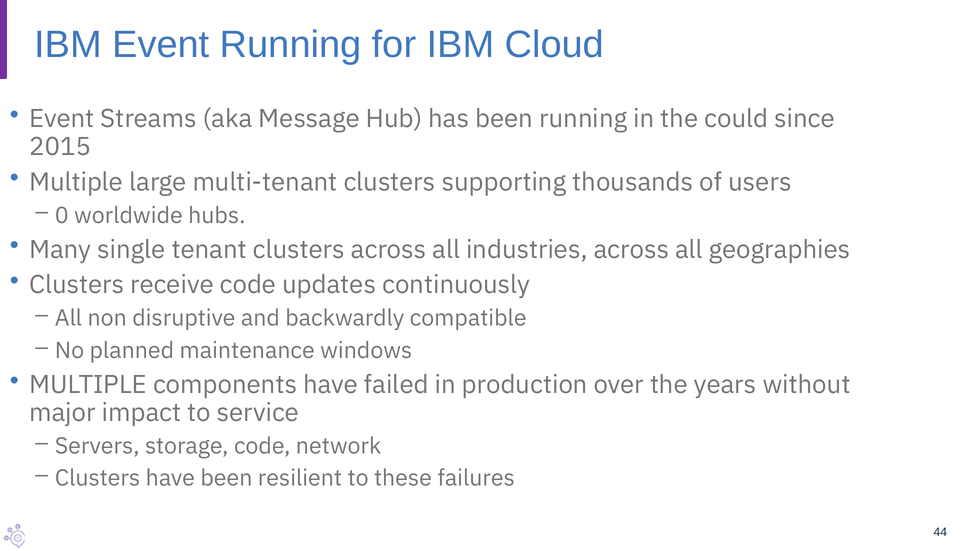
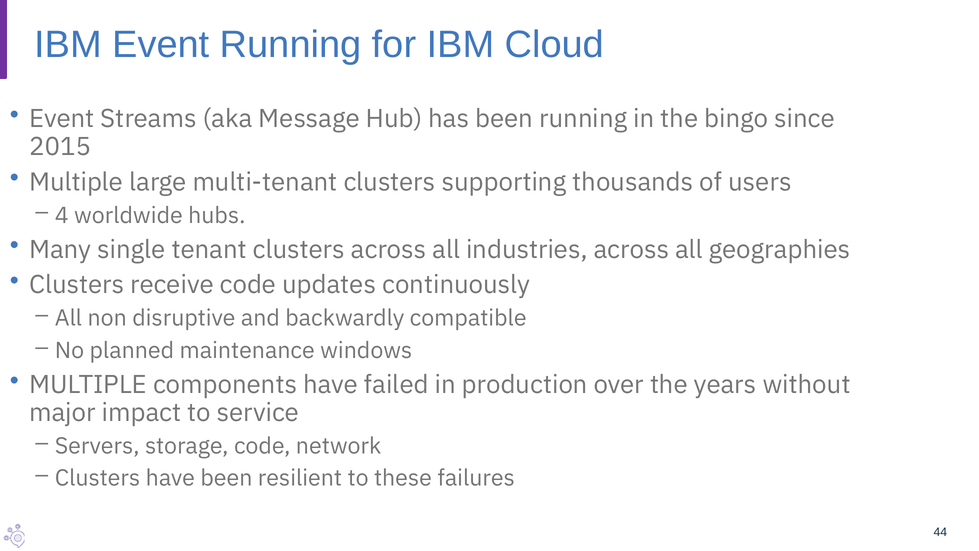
could: could -> bingo
0: 0 -> 4
